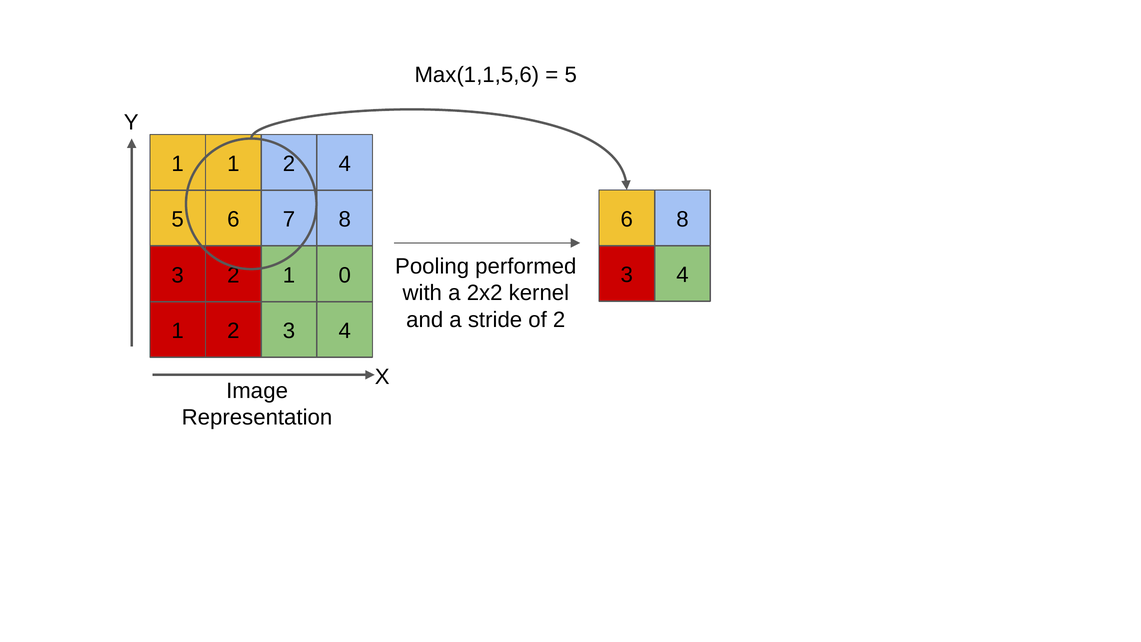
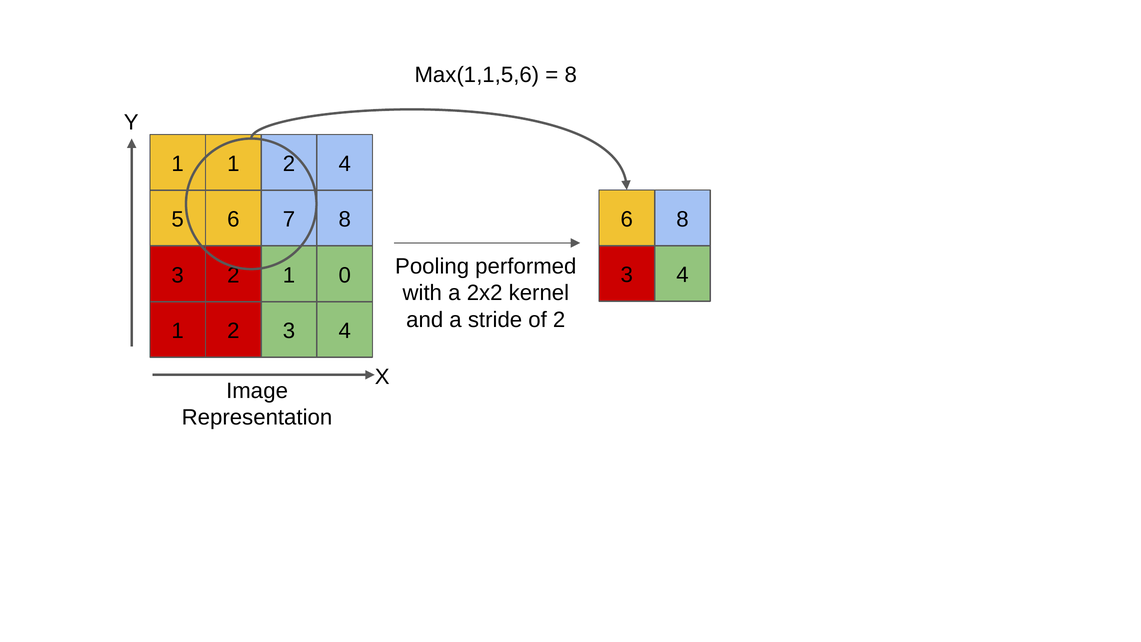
5 at (571, 75): 5 -> 8
